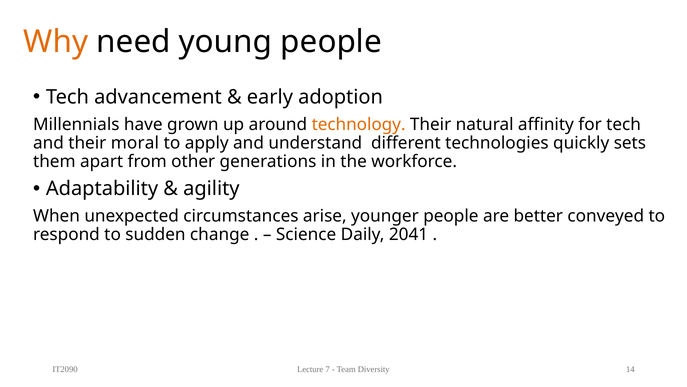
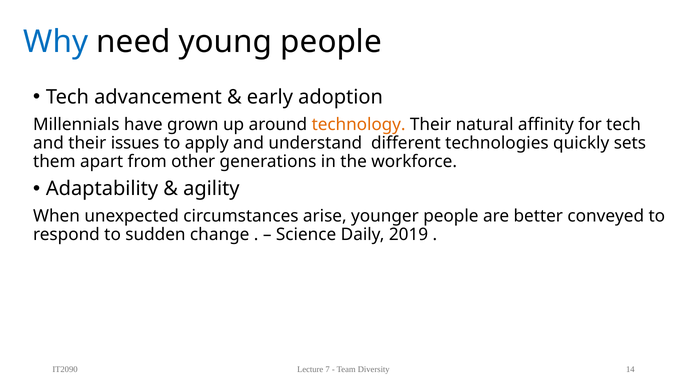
Why colour: orange -> blue
moral: moral -> issues
2041: 2041 -> 2019
